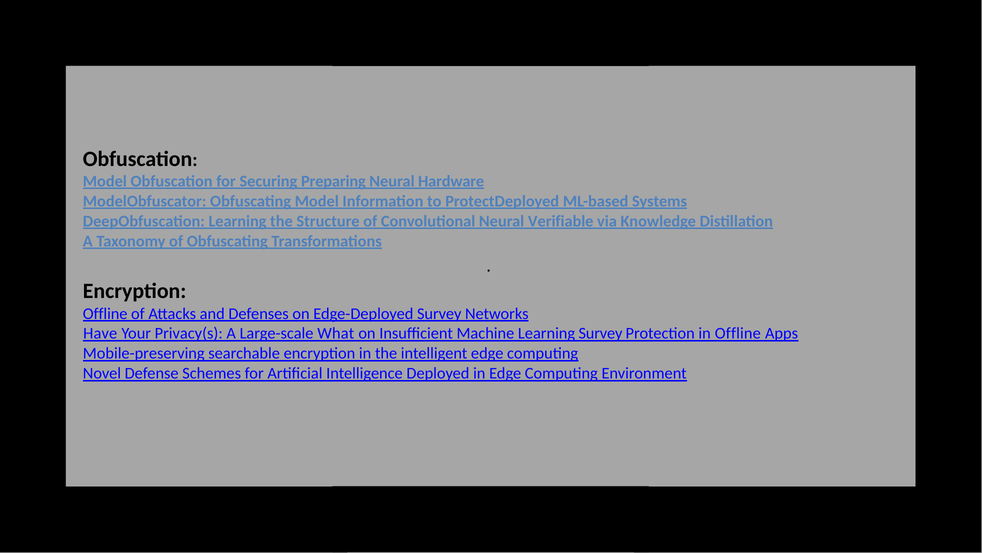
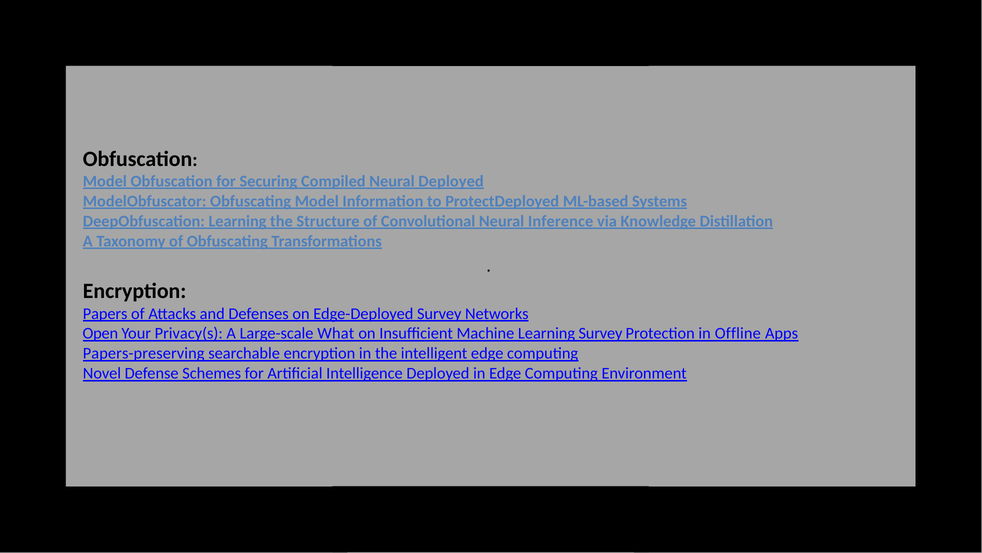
Preparing: Preparing -> Compiled
Neural Hardware: Hardware -> Deployed
Verifiable: Verifiable -> Inference
Offline at (105, 313): Offline -> Papers
Have: Have -> Open
Mobile-preserving: Mobile-preserving -> Papers-preserving
